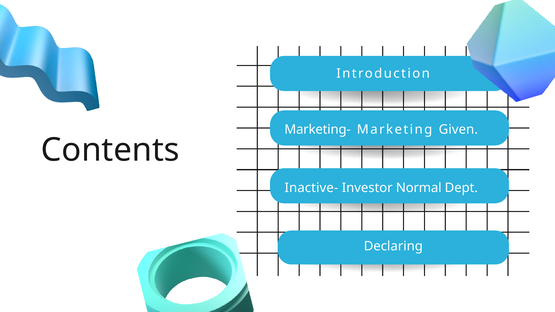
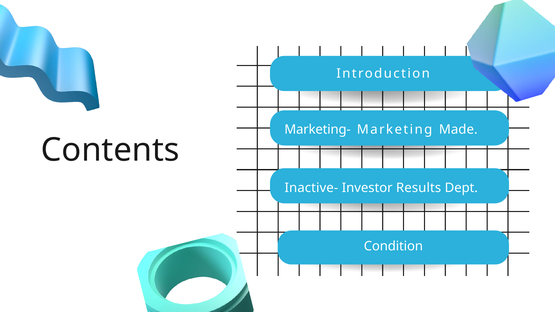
Given: Given -> Made
Normal: Normal -> Results
Declaring: Declaring -> Condition
